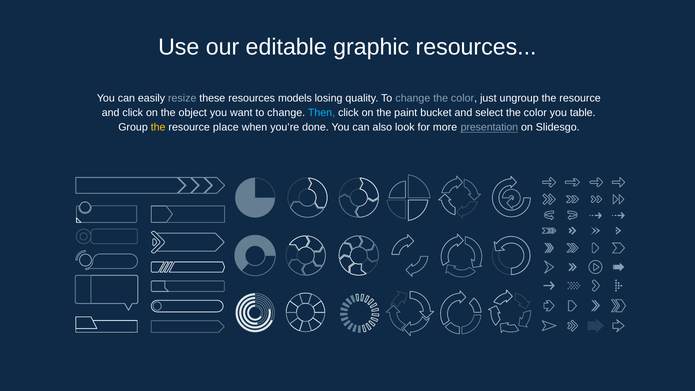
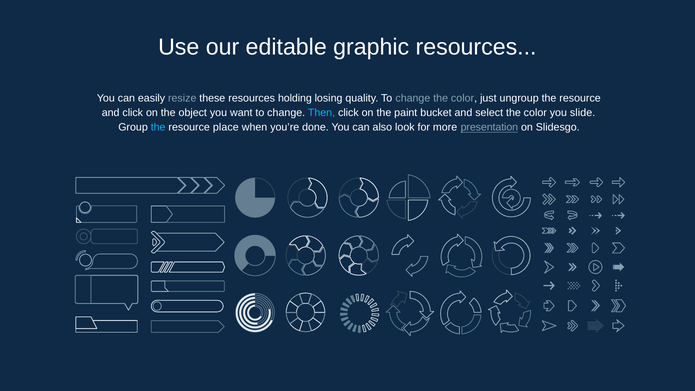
models: models -> holding
table: table -> slide
the at (158, 127) colour: yellow -> light blue
